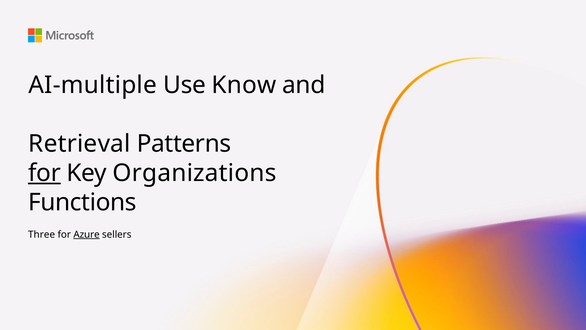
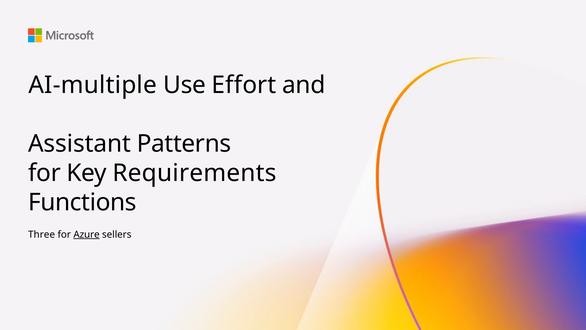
Know: Know -> Effort
Retrieval: Retrieval -> Assistant
for at (44, 173) underline: present -> none
Organizations: Organizations -> Requirements
